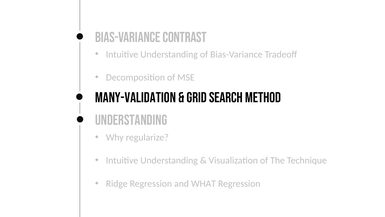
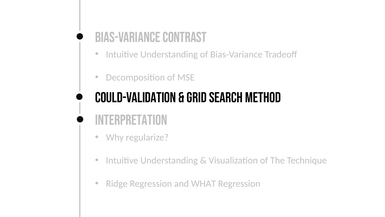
Many-Validation: Many-Validation -> Could-Validation
Understanding at (131, 120): Understanding -> Interpretation
